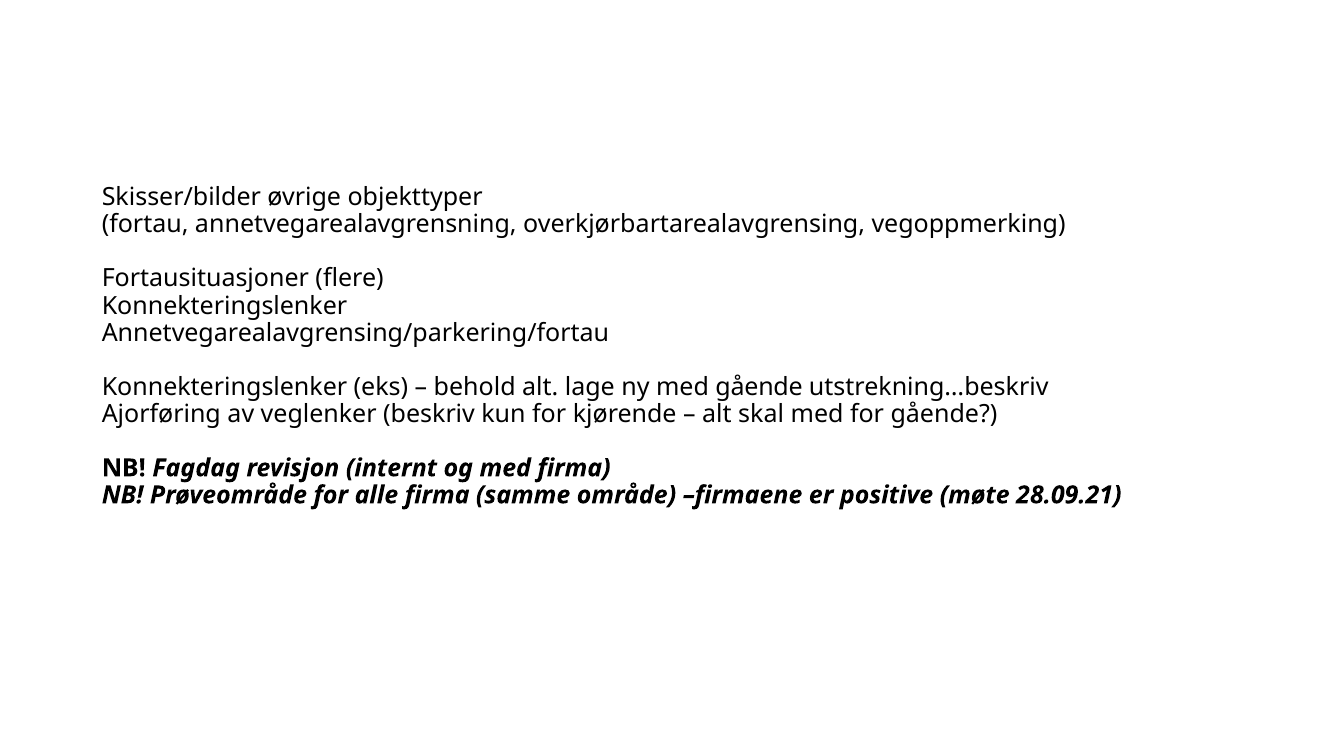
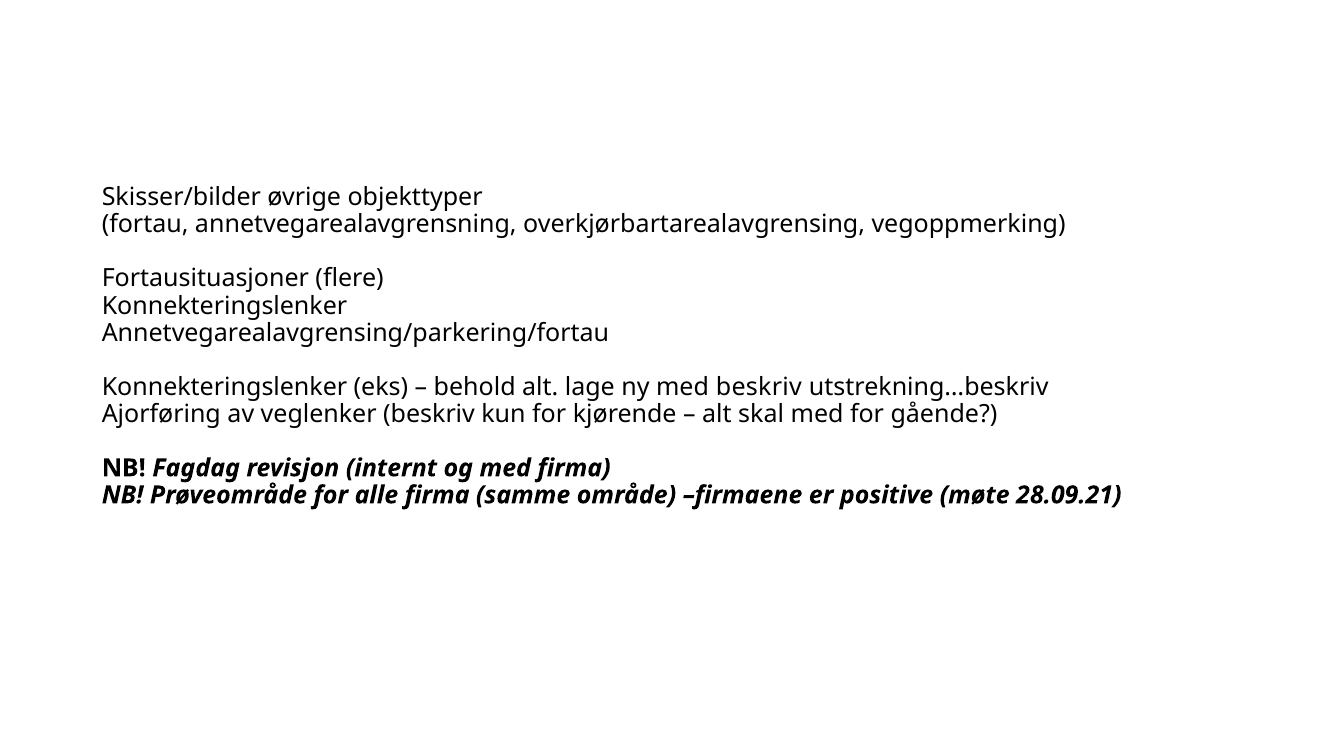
med gående: gående -> beskriv
